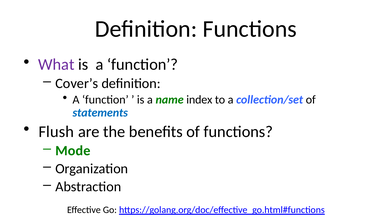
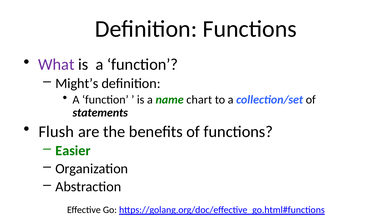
Cover’s: Cover’s -> Might’s
index: index -> chart
statements colour: blue -> black
Mode: Mode -> Easier
